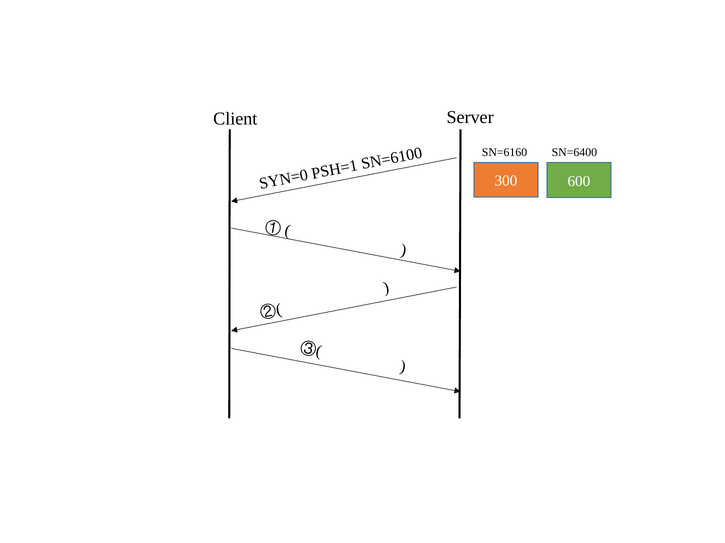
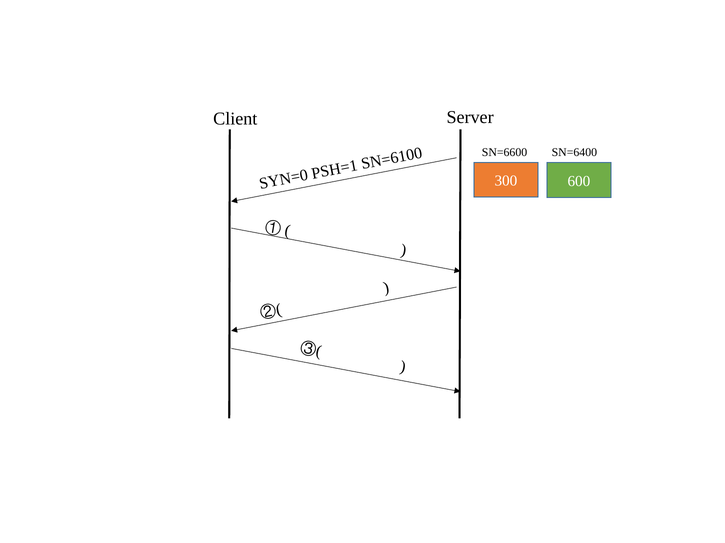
SN=6160: SN=6160 -> SN=6600
